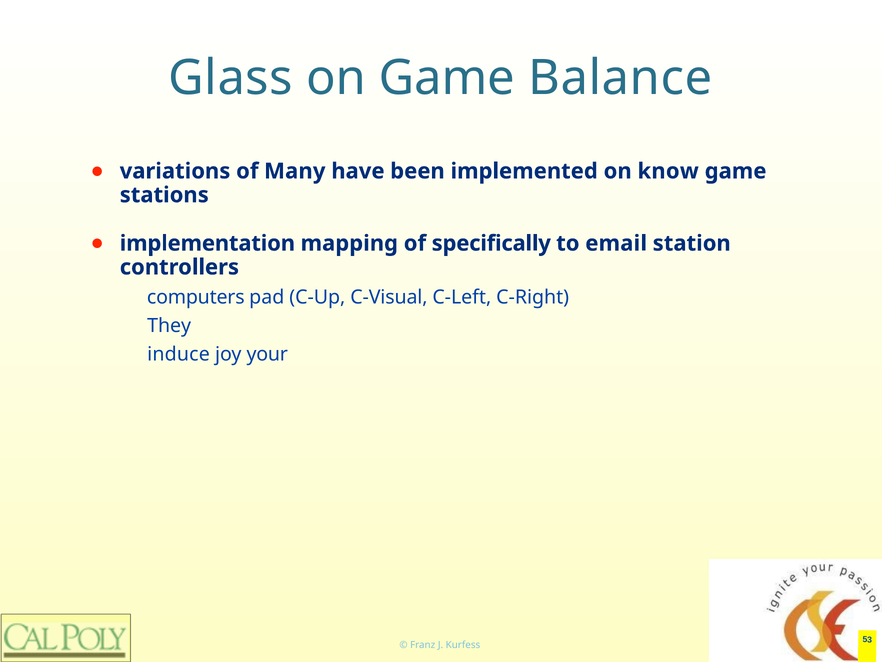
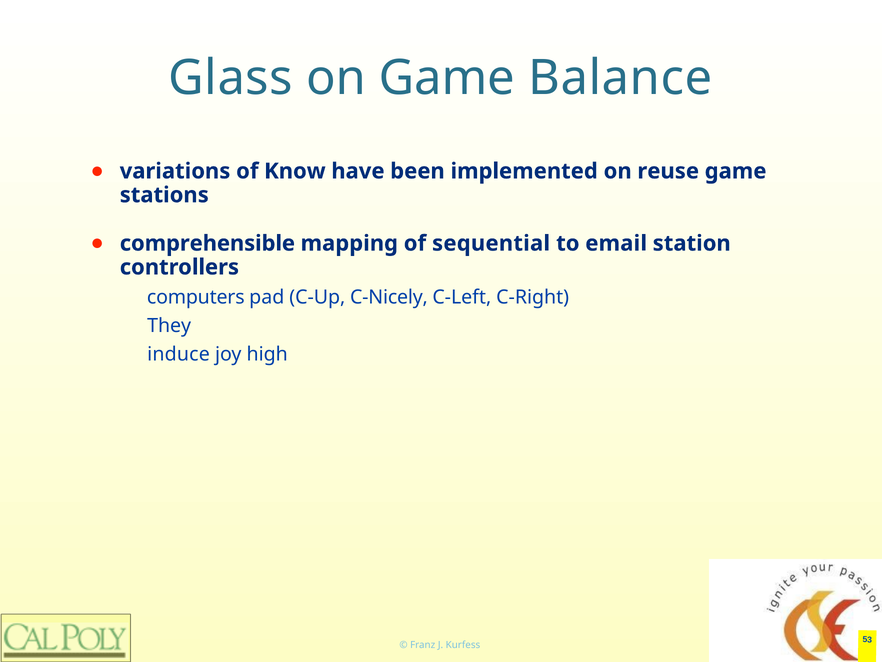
Many: Many -> Know
know: know -> reuse
implementation: implementation -> comprehensible
specifically: specifically -> sequential
C-Visual: C-Visual -> C-Nicely
your: your -> high
